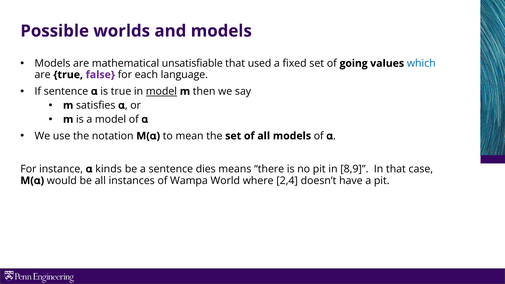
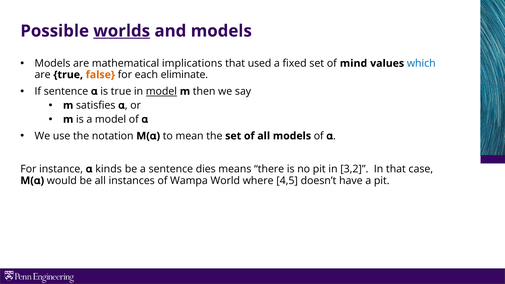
worlds underline: none -> present
unsatisfiable: unsatisfiable -> implications
going: going -> mind
false colour: purple -> orange
language: language -> eliminate
8,9: 8,9 -> 3,2
2,4: 2,4 -> 4,5
